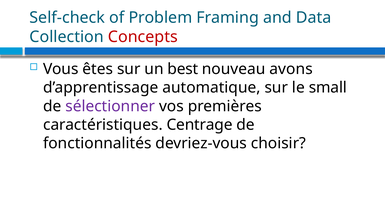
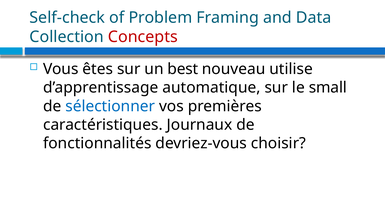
avons: avons -> utilise
sélectionner colour: purple -> blue
Centrage: Centrage -> Journaux
